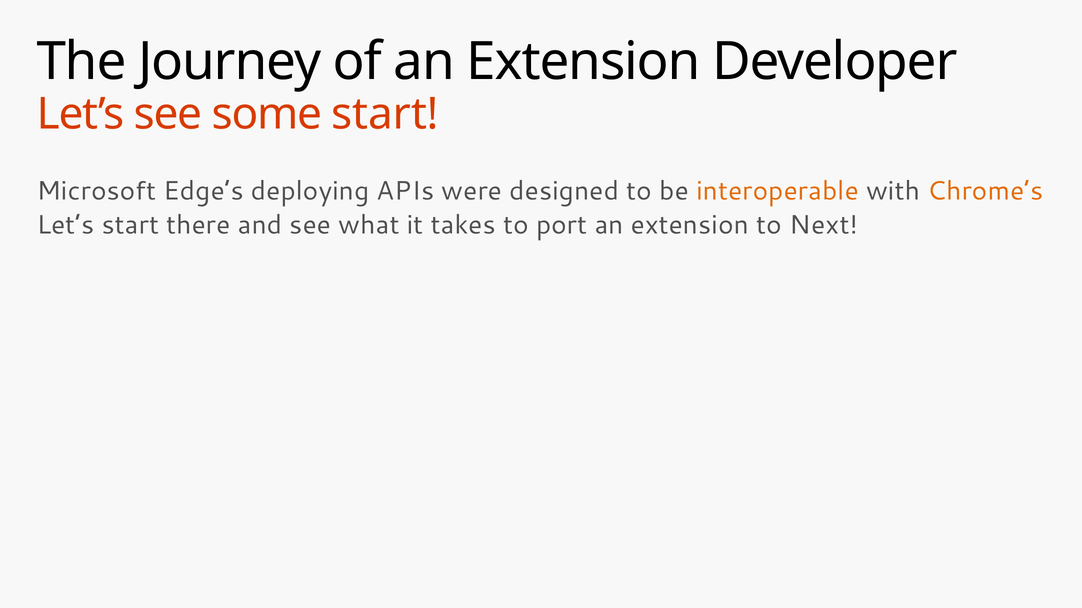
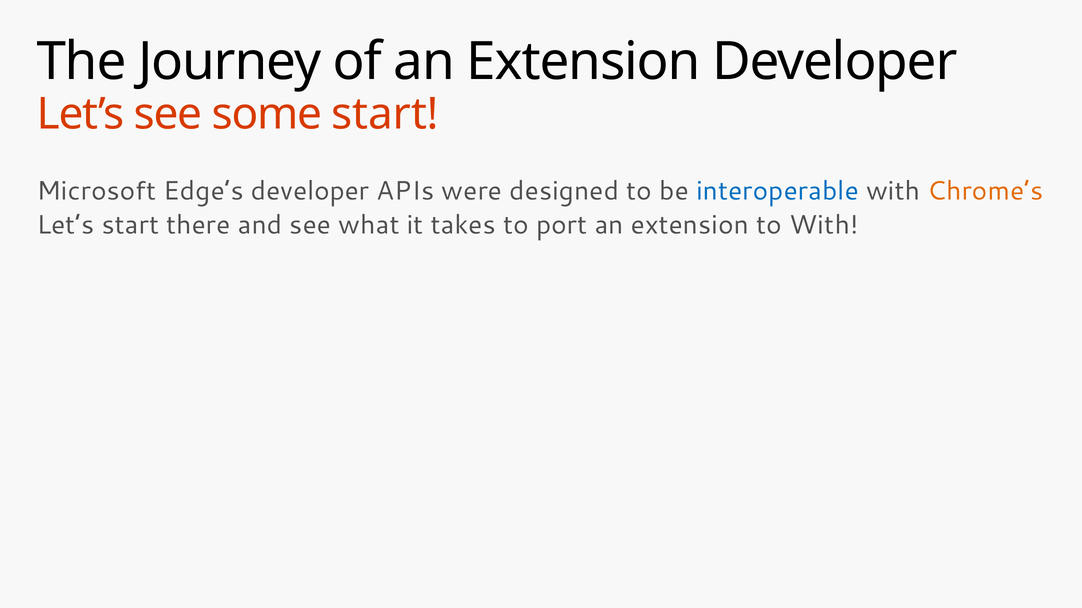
Edge’s deploying: deploying -> developer
interoperable colour: orange -> blue
to Next: Next -> With
